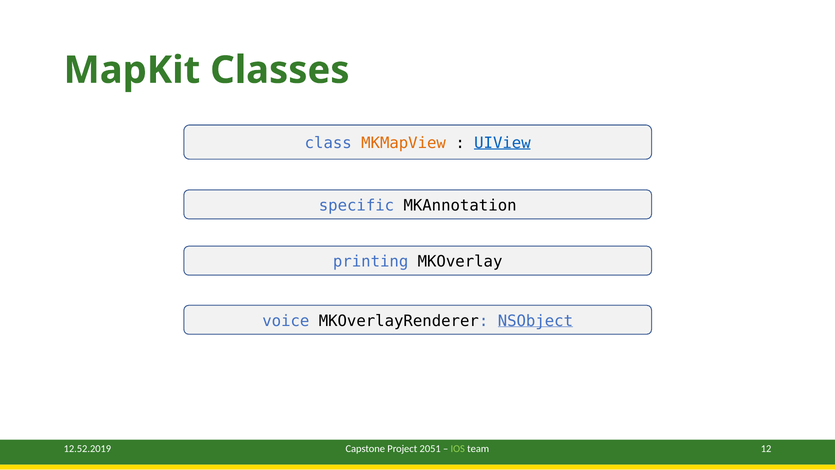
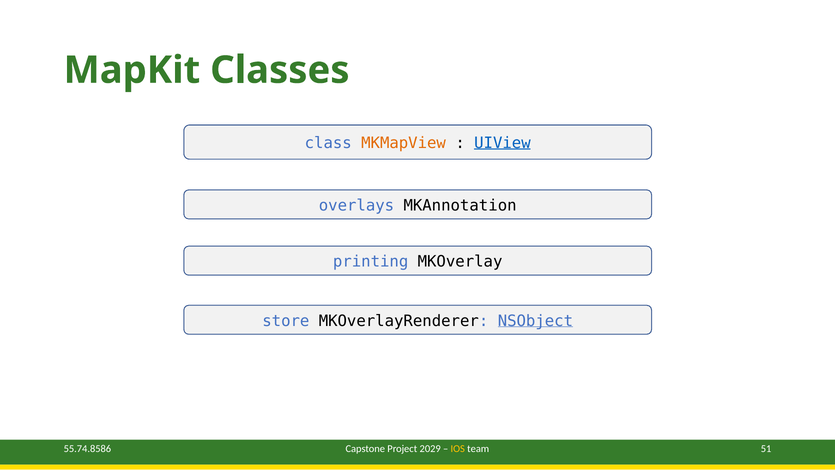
specific: specific -> overlays
voice: voice -> store
12.52.2019: 12.52.2019 -> 55.74.8586
2051: 2051 -> 2029
IOS colour: light green -> yellow
12: 12 -> 51
